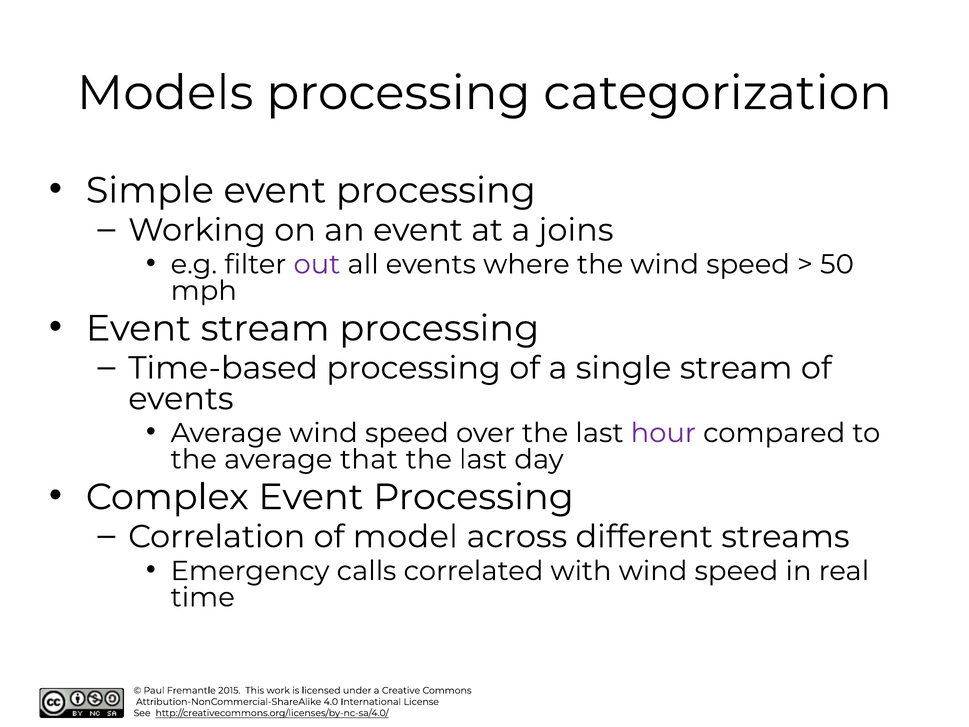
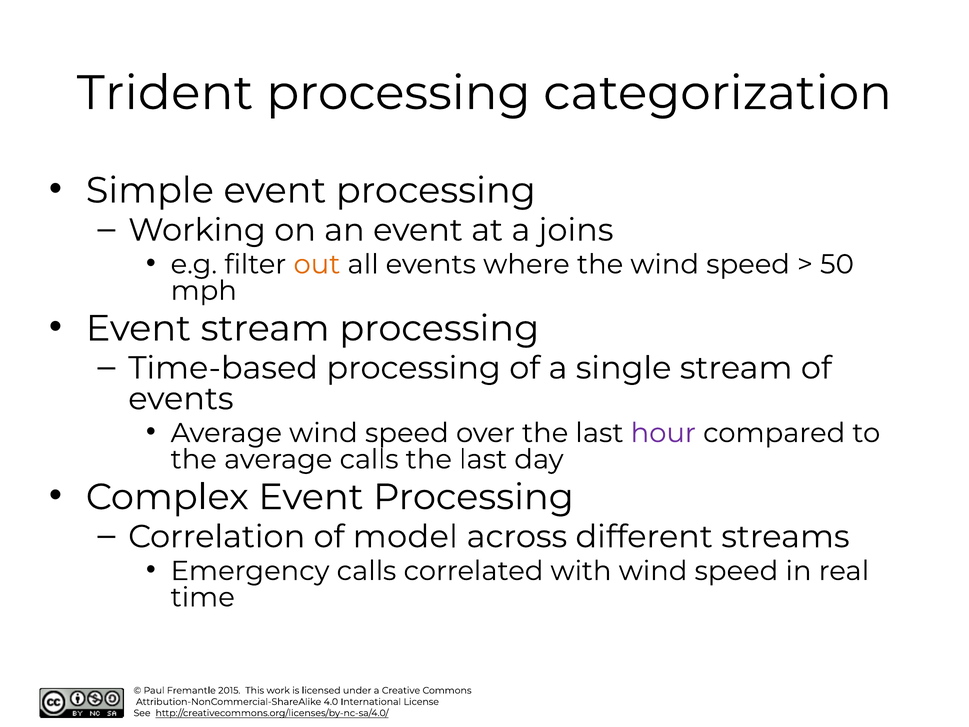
Models: Models -> Trident
out colour: purple -> orange
average that: that -> calls
